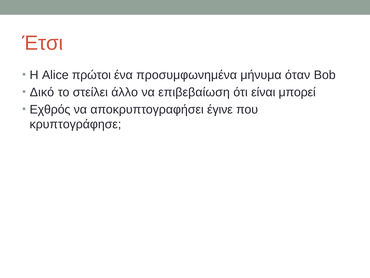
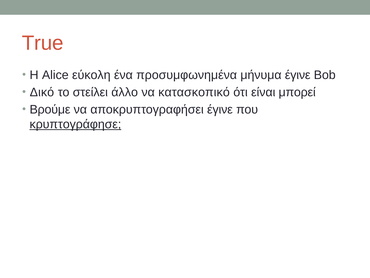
Έτσι: Έτσι -> True
πρώτοι: πρώτοι -> εύκολη
μήνυμα όταν: όταν -> έγινε
επιβεβαίωση: επιβεβαίωση -> κατασκοπικό
Εχθρός: Εχθρός -> Βρούμε
κρυπτογράφησε underline: none -> present
